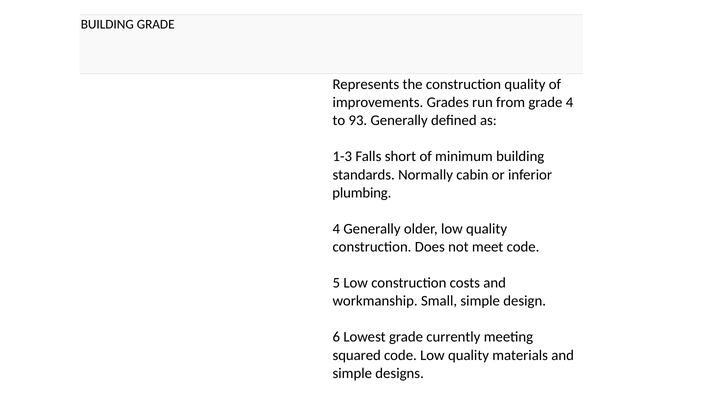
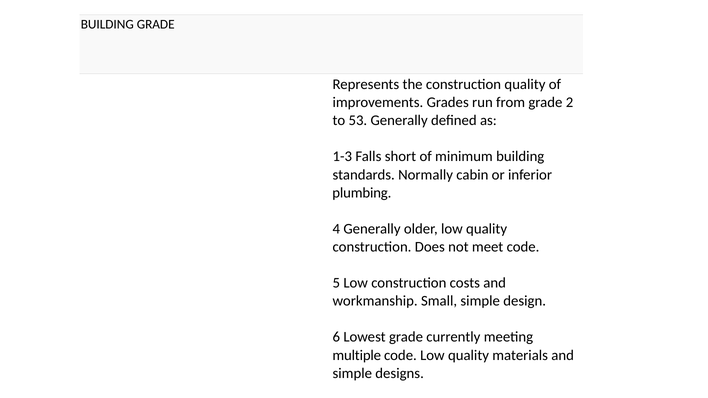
grade 4: 4 -> 2
93: 93 -> 53
squared: squared -> multiple
